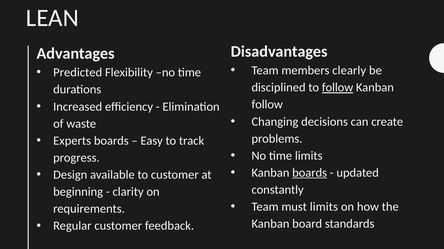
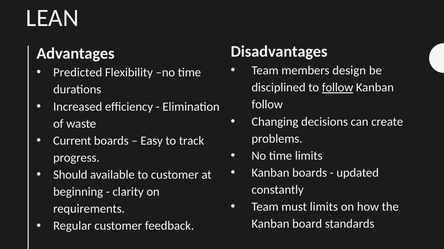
clearly: clearly -> design
Experts: Experts -> Current
boards at (310, 173) underline: present -> none
Design: Design -> Should
